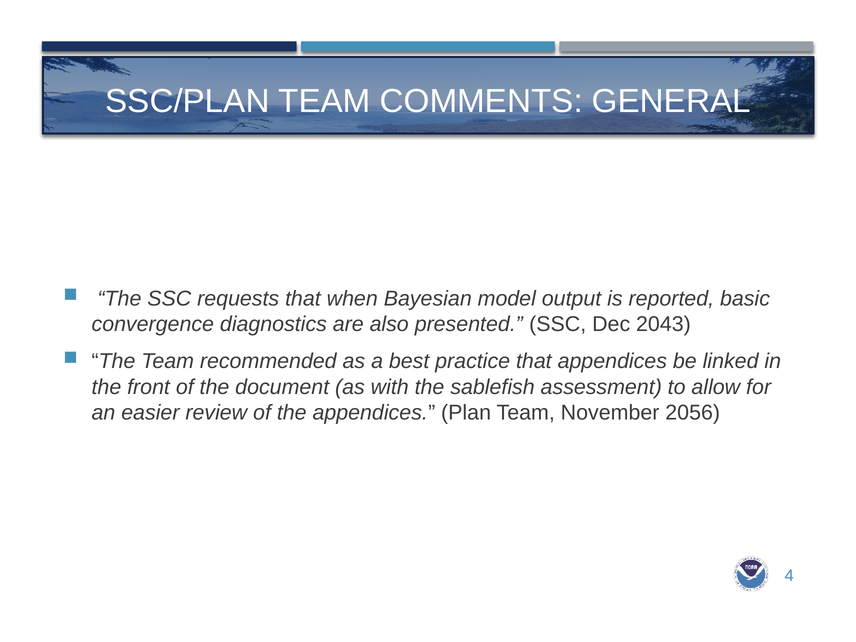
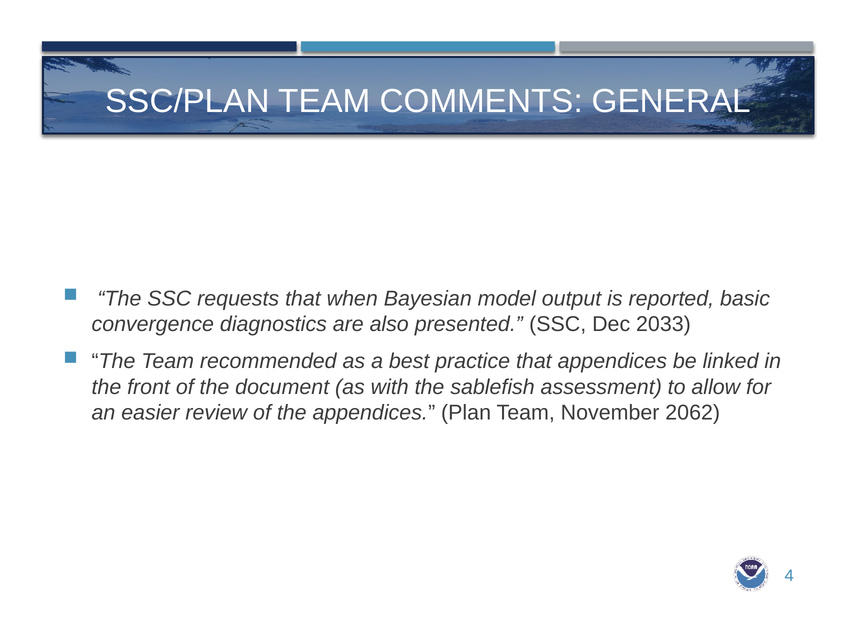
2043: 2043 -> 2033
2056: 2056 -> 2062
